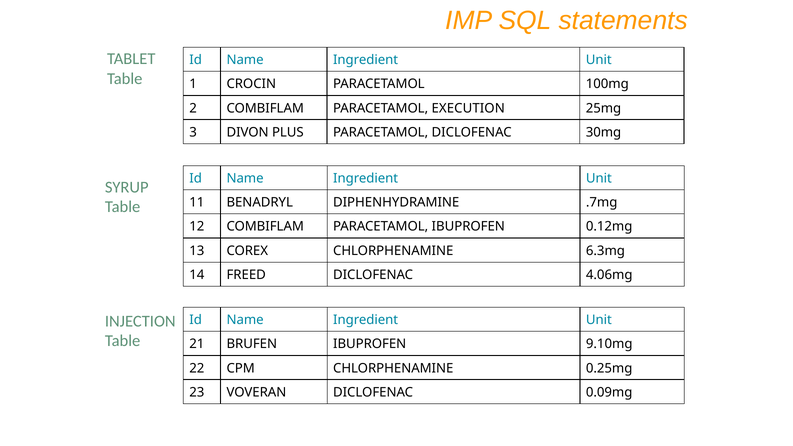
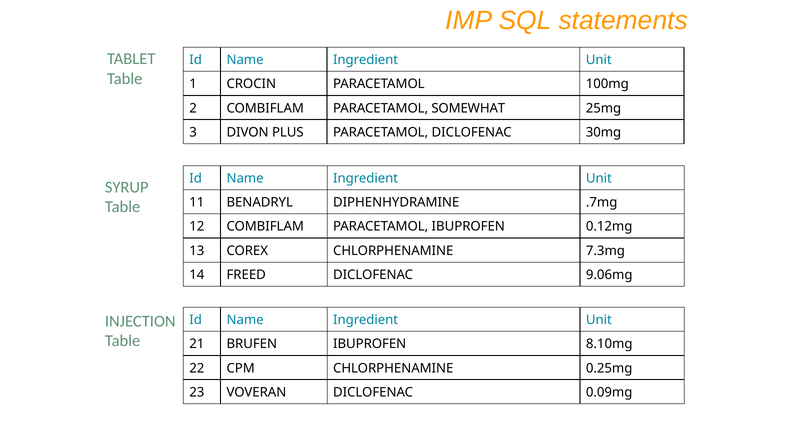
EXECUTION: EXECUTION -> SOMEWHAT
6.3mg: 6.3mg -> 7.3mg
4.06mg: 4.06mg -> 9.06mg
9.10mg: 9.10mg -> 8.10mg
